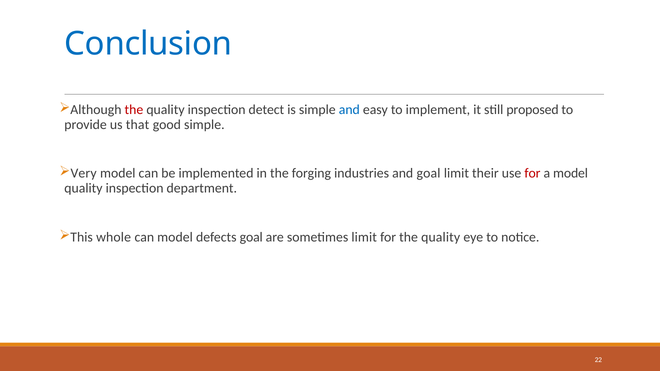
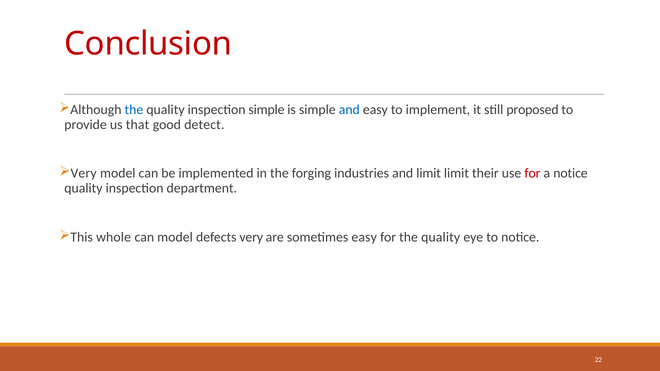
Conclusion colour: blue -> red
the at (134, 110) colour: red -> blue
inspection detect: detect -> simple
good simple: simple -> detect
and goal: goal -> limit
a model: model -> notice
defects goal: goal -> very
sometimes limit: limit -> easy
